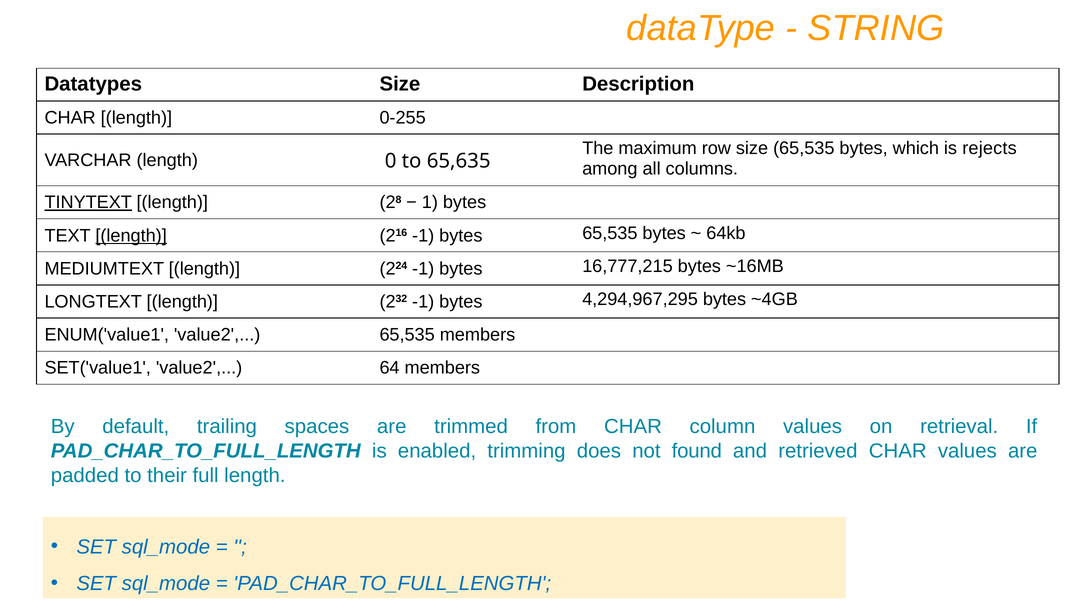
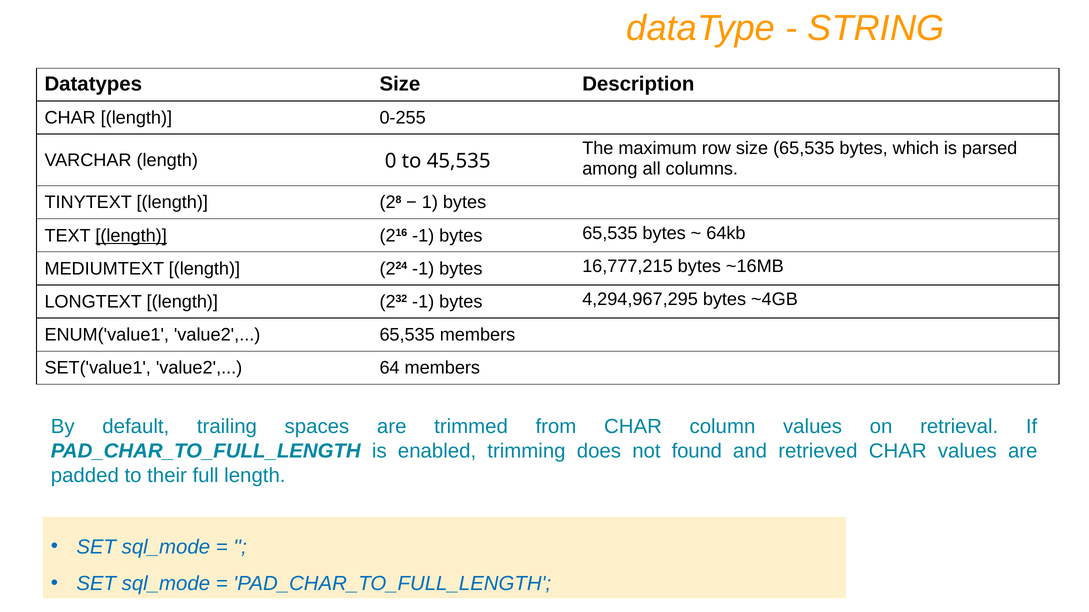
rejects: rejects -> parsed
65,635: 65,635 -> 45,535
TINYTEXT underline: present -> none
